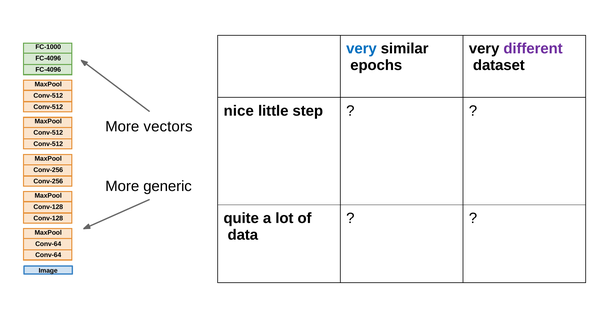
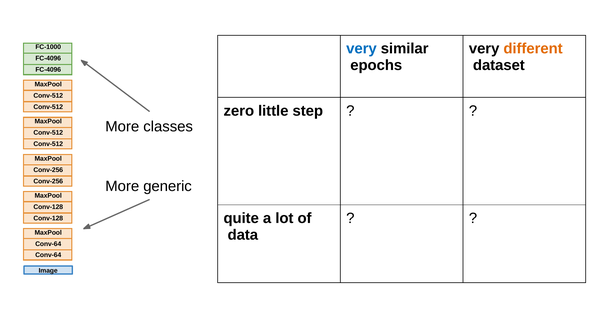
different colour: purple -> orange
nice: nice -> zero
vectors: vectors -> classes
